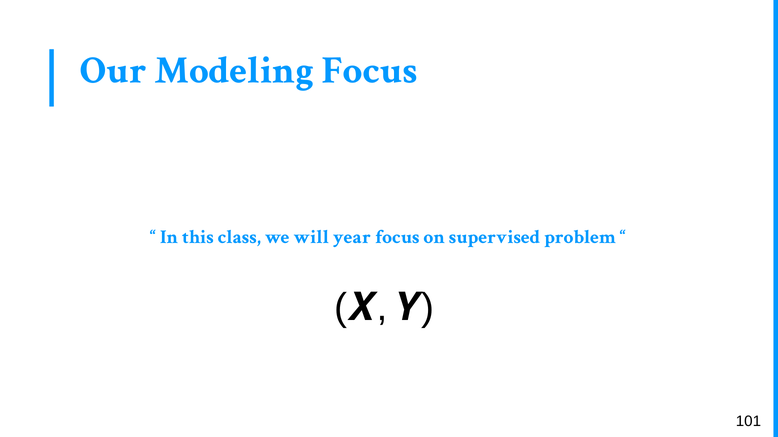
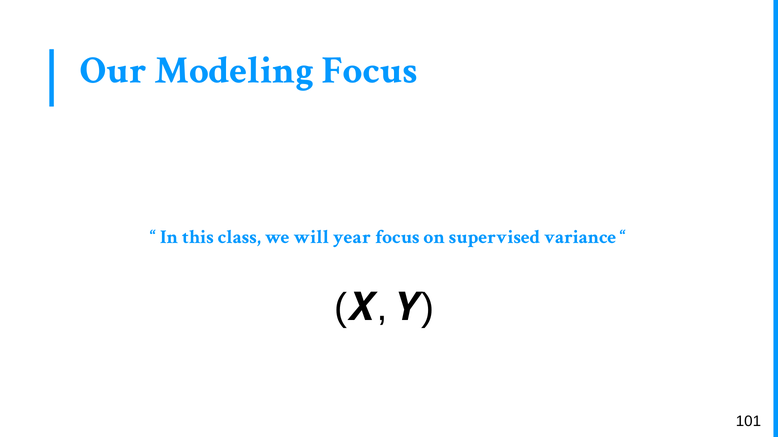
problem: problem -> variance
